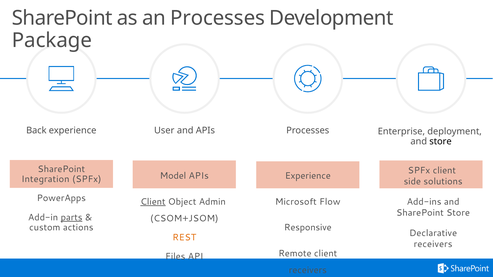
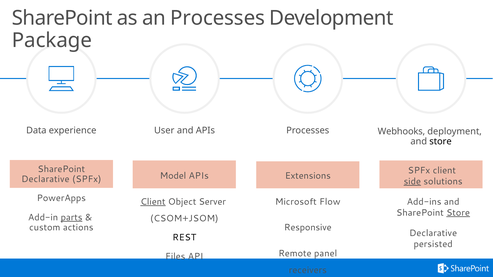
Back: Back -> Data
Enterprise: Enterprise -> Webhooks
Experience at (308, 176): Experience -> Extensions
Integration at (45, 179): Integration -> Declarative
side underline: none -> present
Admin: Admin -> Server
Store at (458, 213) underline: none -> present
REST colour: orange -> black
receivers at (433, 244): receivers -> persisted
Remote client: client -> panel
